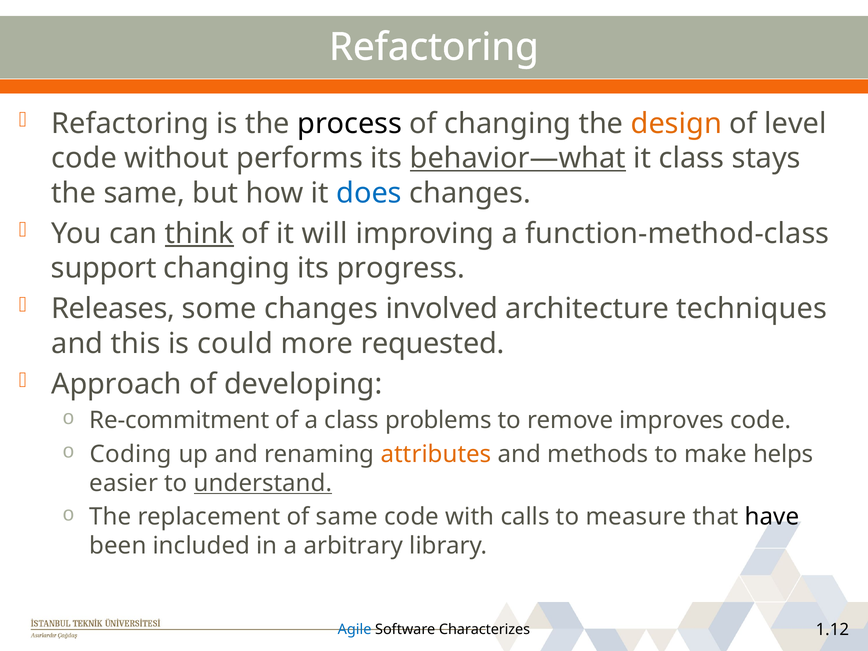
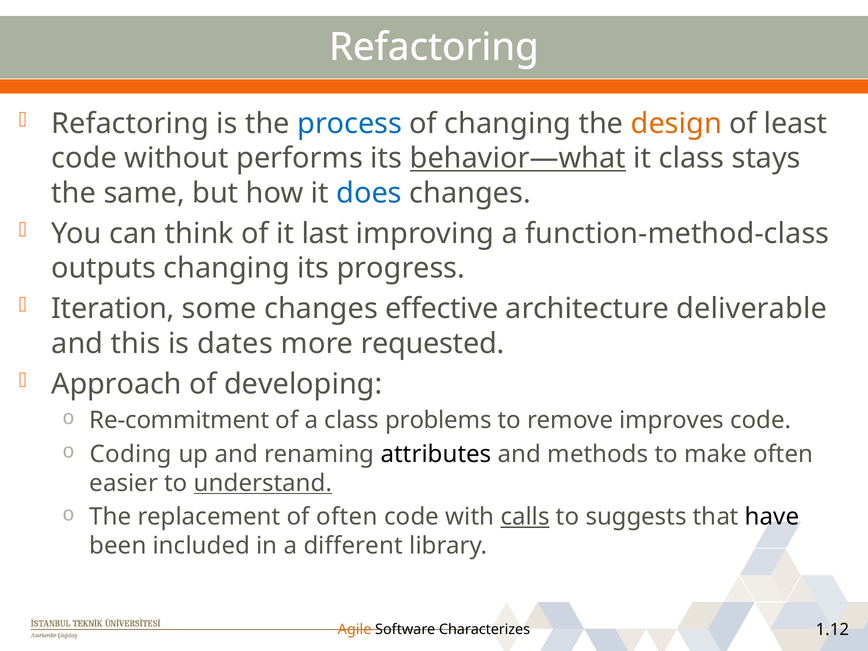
process colour: black -> blue
level: level -> least
think underline: present -> none
will: will -> last
support: support -> outputs
Releases: Releases -> Iteration
involved: involved -> effective
techniques: techniques -> deliverable
could: could -> dates
attributes colour: orange -> black
make helps: helps -> often
of same: same -> often
calls underline: none -> present
measure: measure -> suggests
arbitrary: arbitrary -> different
Agile colour: blue -> orange
